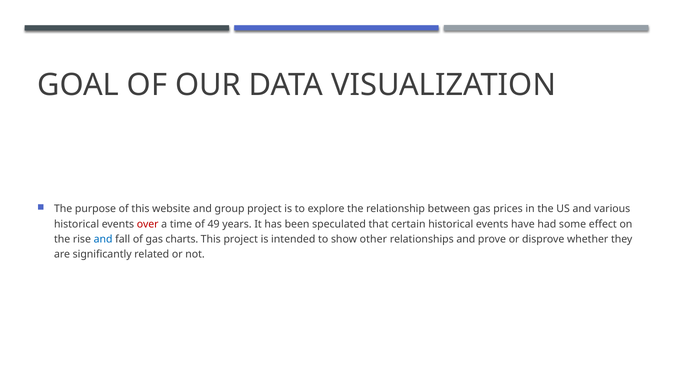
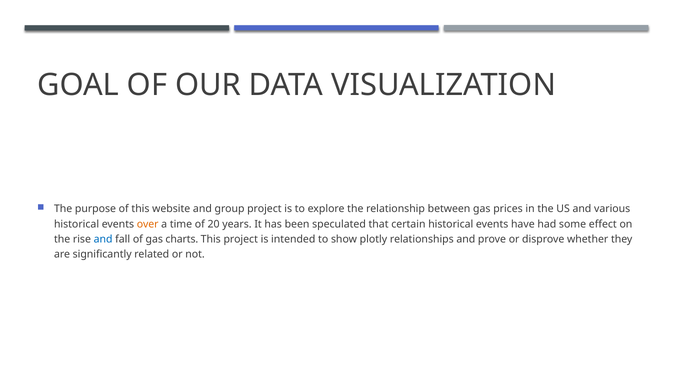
over colour: red -> orange
49: 49 -> 20
other: other -> plotly
